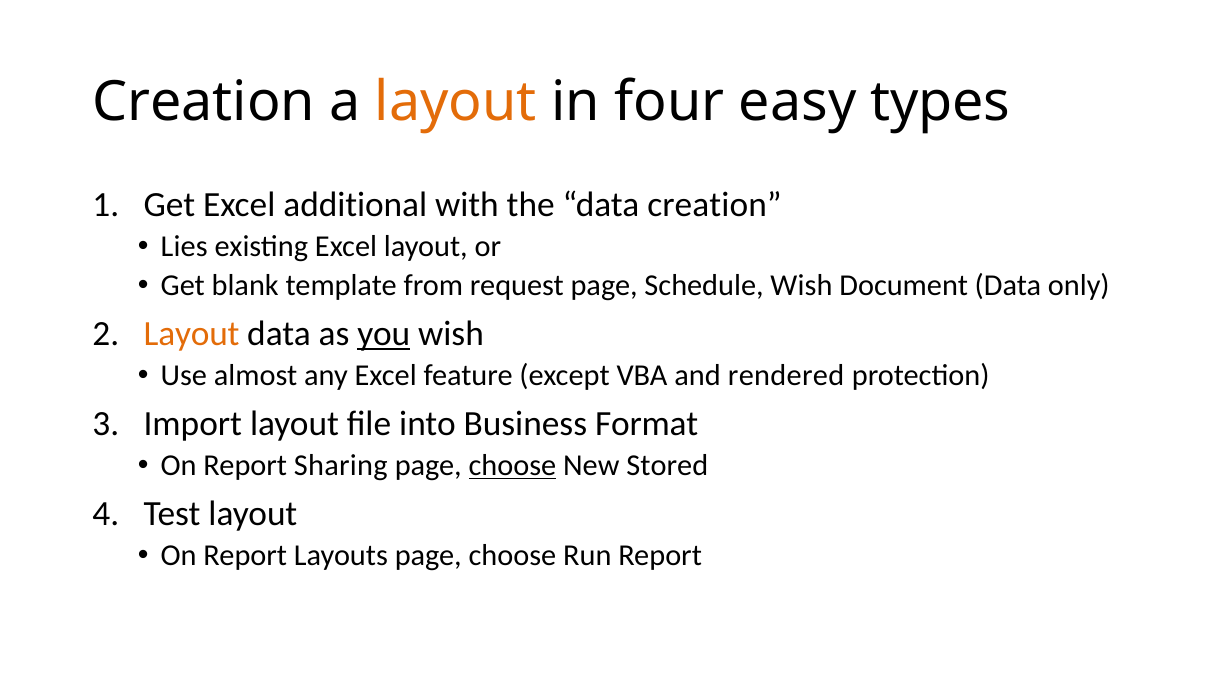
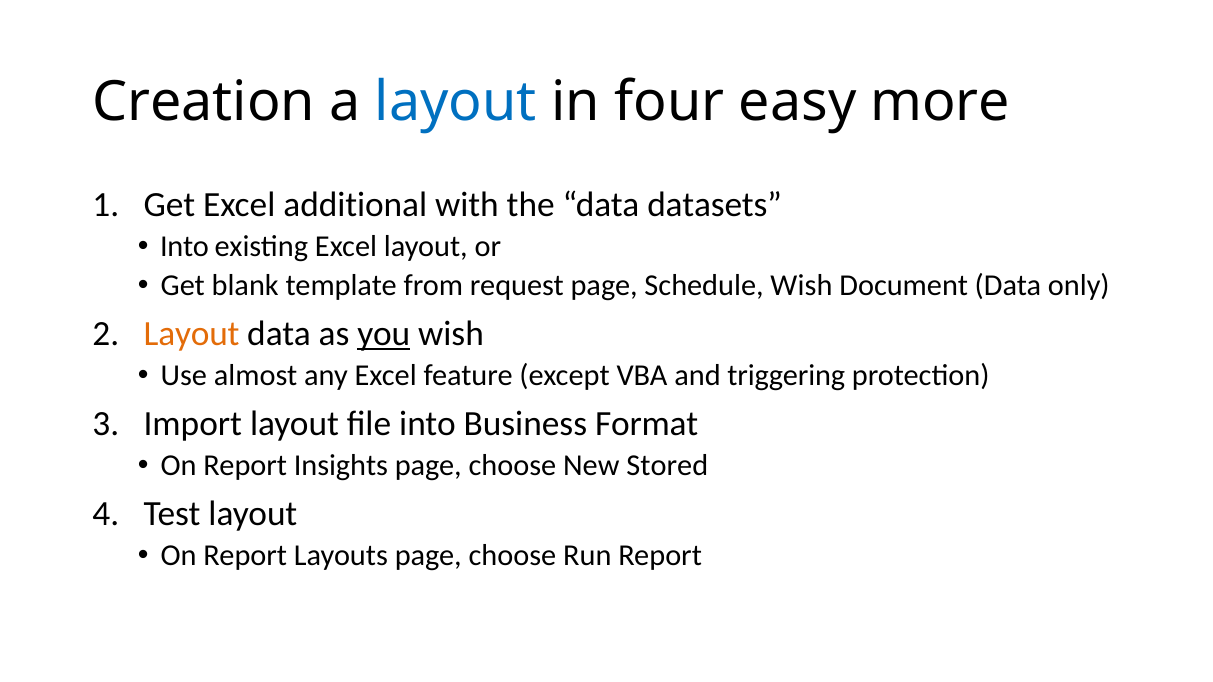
layout at (456, 102) colour: orange -> blue
types: types -> more
data creation: creation -> datasets
Lies at (184, 247): Lies -> Into
rendered: rendered -> triggering
Sharing: Sharing -> Insights
choose at (512, 466) underline: present -> none
